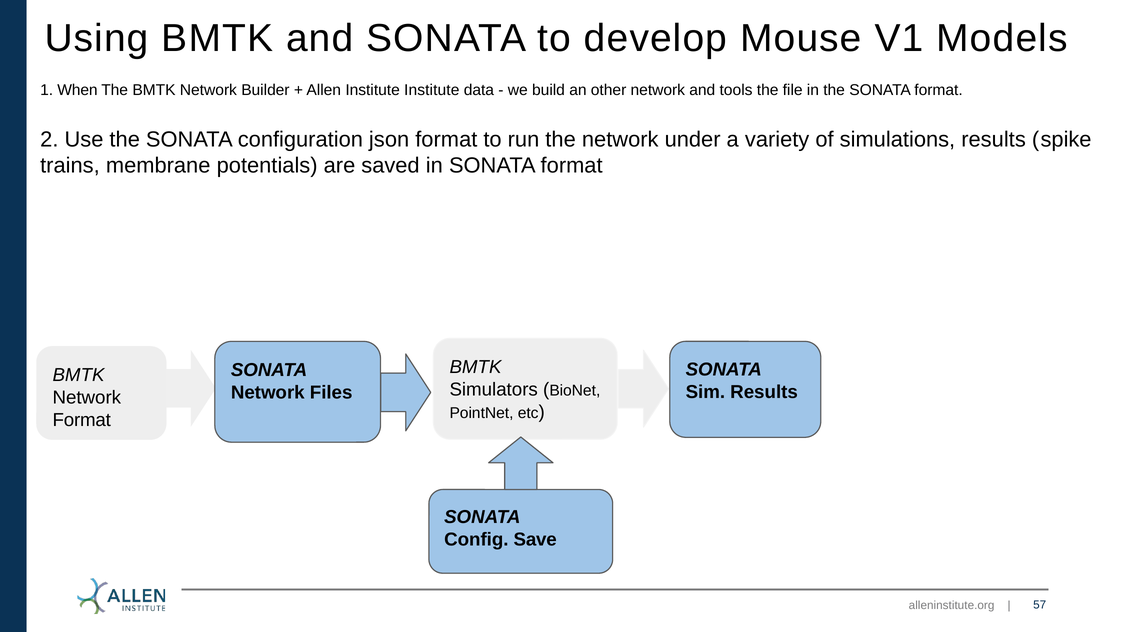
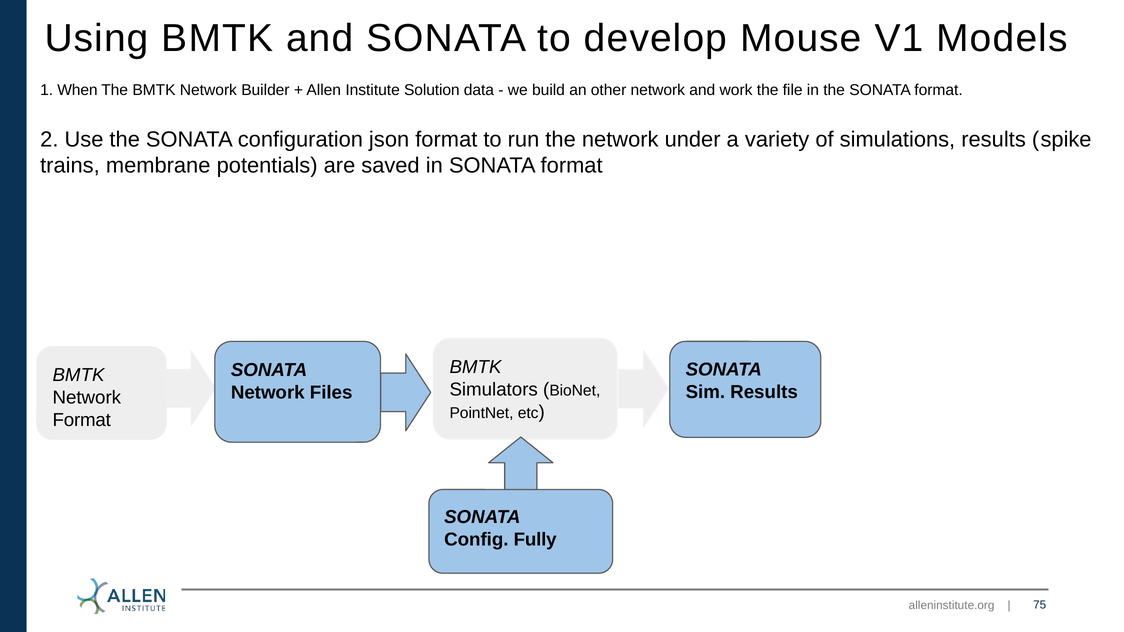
Institute Institute: Institute -> Solution
tools: tools -> work
Save: Save -> Fully
57: 57 -> 75
